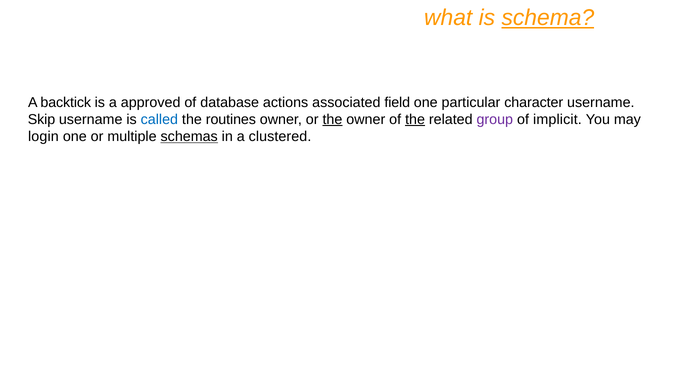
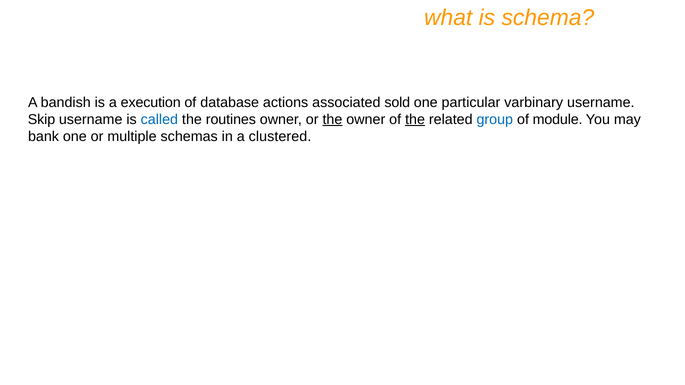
schema underline: present -> none
backtick: backtick -> bandish
approved: approved -> execution
field: field -> sold
character: character -> varbinary
group colour: purple -> blue
implicit: implicit -> module
login: login -> bank
schemas underline: present -> none
